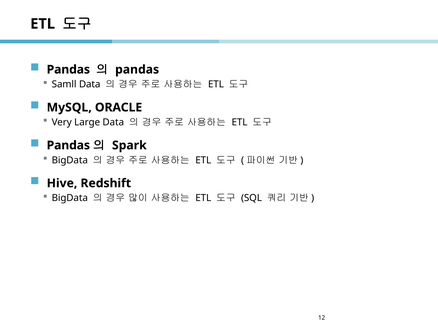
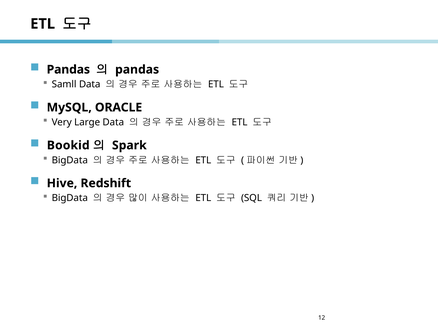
Pandas at (68, 146): Pandas -> Bookid
